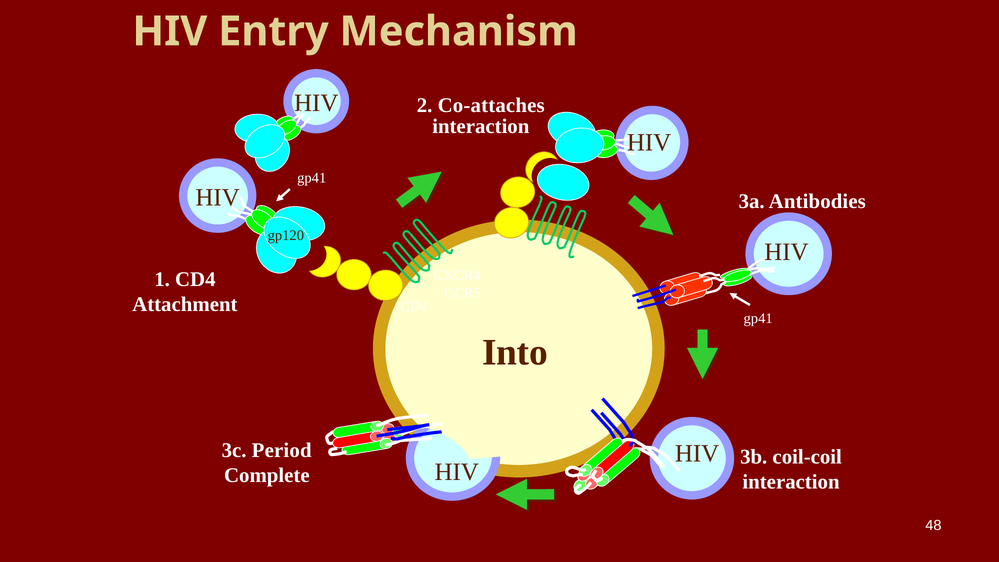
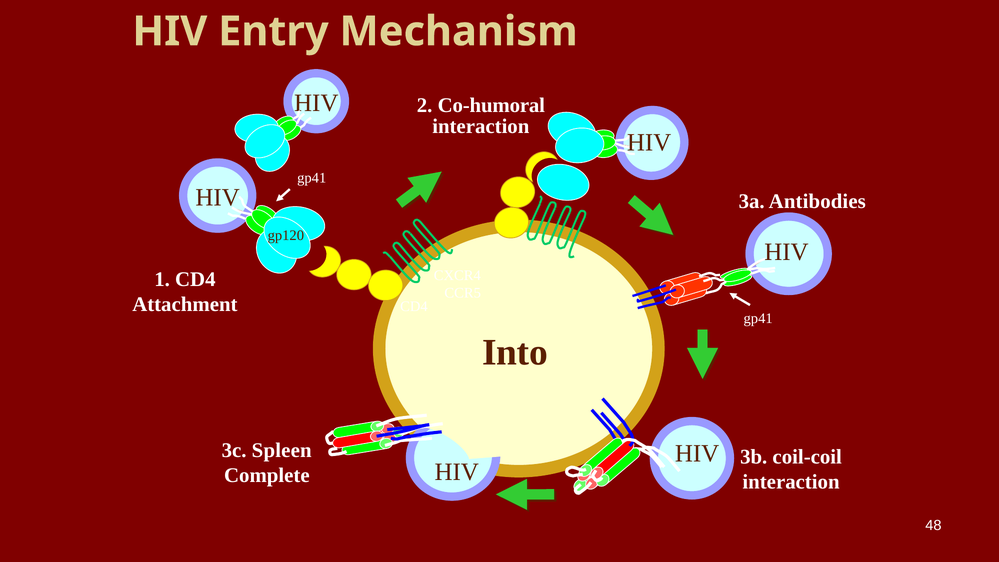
Co-attaches: Co-attaches -> Co-humoral
Period: Period -> Spleen
